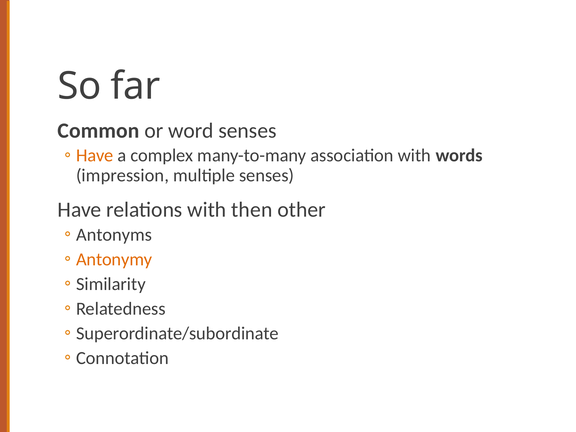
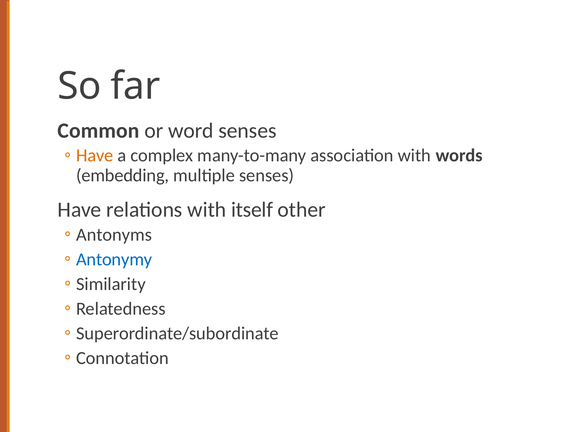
impression: impression -> embedding
then: then -> itself
Antonymy colour: orange -> blue
